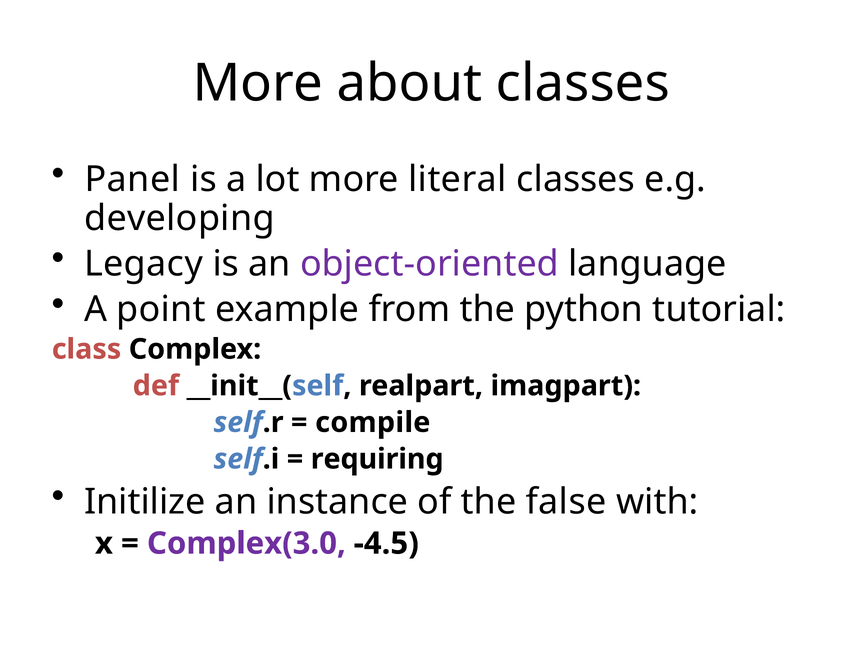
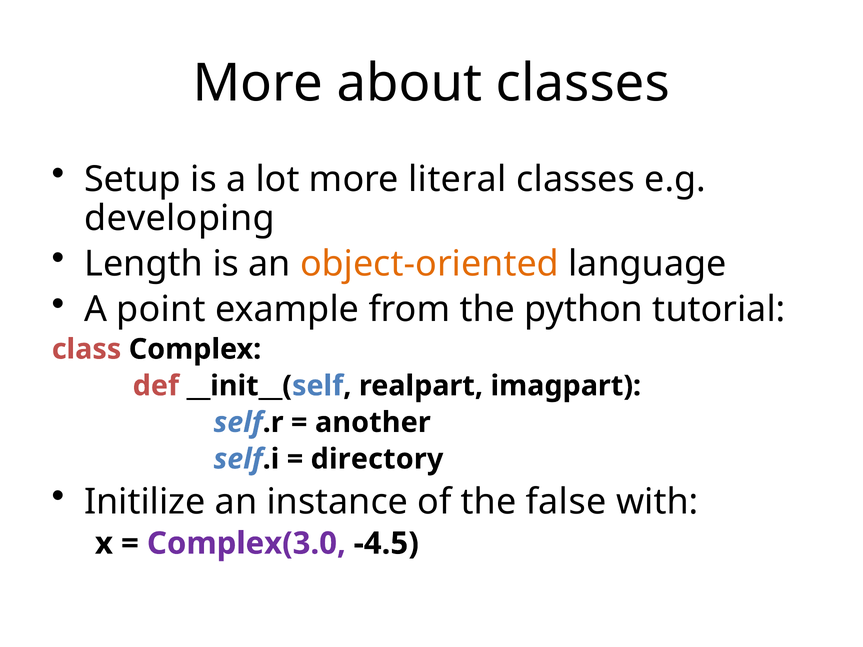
Panel: Panel -> Setup
Legacy: Legacy -> Length
object-oriented colour: purple -> orange
compile: compile -> another
requiring: requiring -> directory
